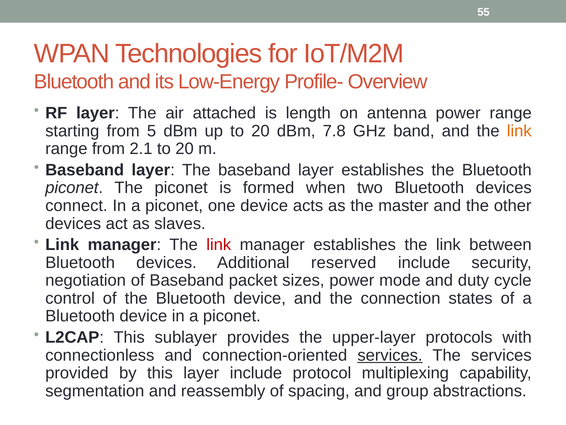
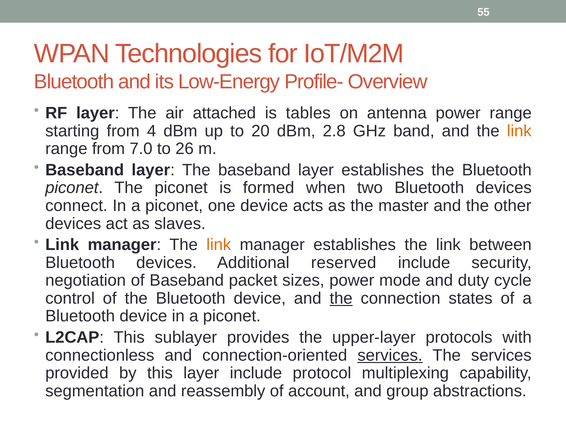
length: length -> tables
5: 5 -> 4
7.8: 7.8 -> 2.8
2.1: 2.1 -> 7.0
20 at (185, 149): 20 -> 26
link at (219, 245) colour: red -> orange
the at (341, 298) underline: none -> present
spacing: spacing -> account
